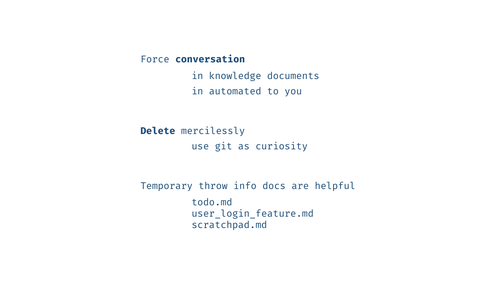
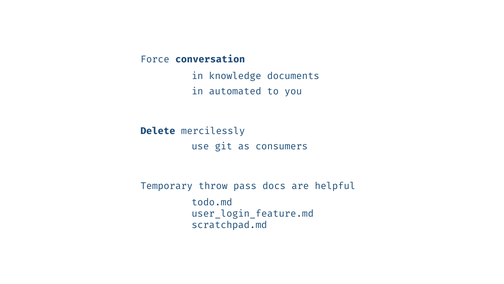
curiosity: curiosity -> consumers
info: info -> pass
